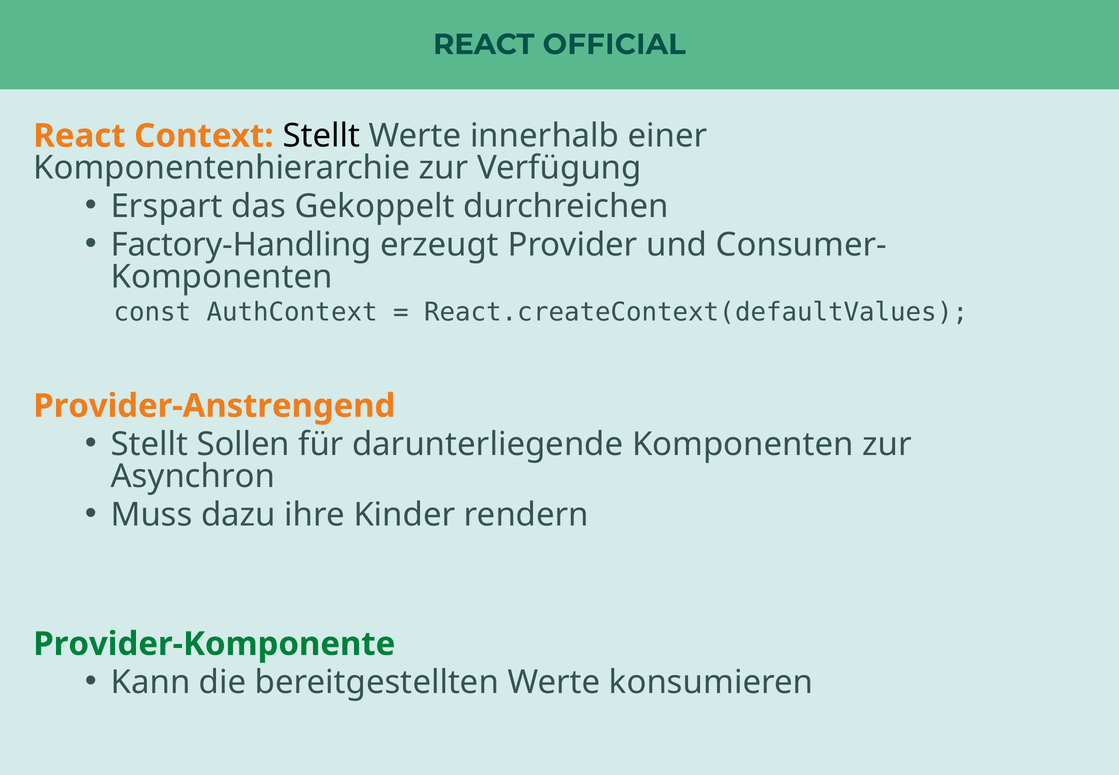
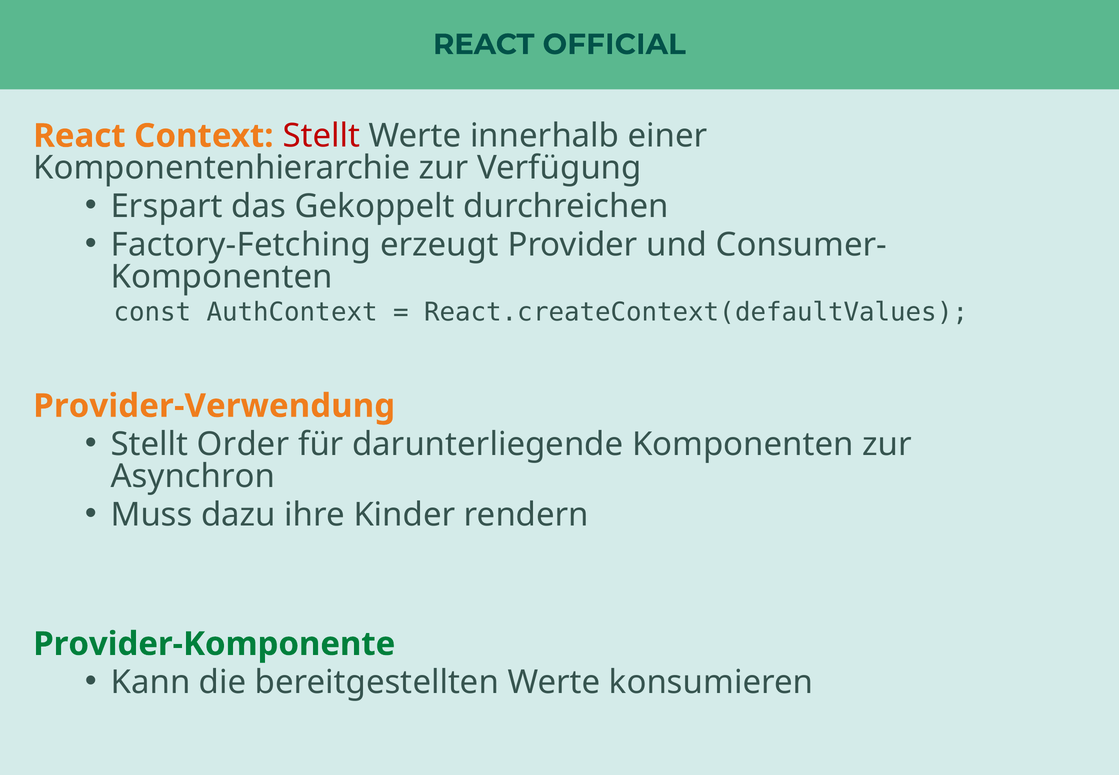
Stellt at (321, 136) colour: black -> red
Factory-Handling: Factory-Handling -> Factory-Fetching
Provider-Anstrengend: Provider-Anstrengend -> Provider-Verwendung
Sollen: Sollen -> Order
